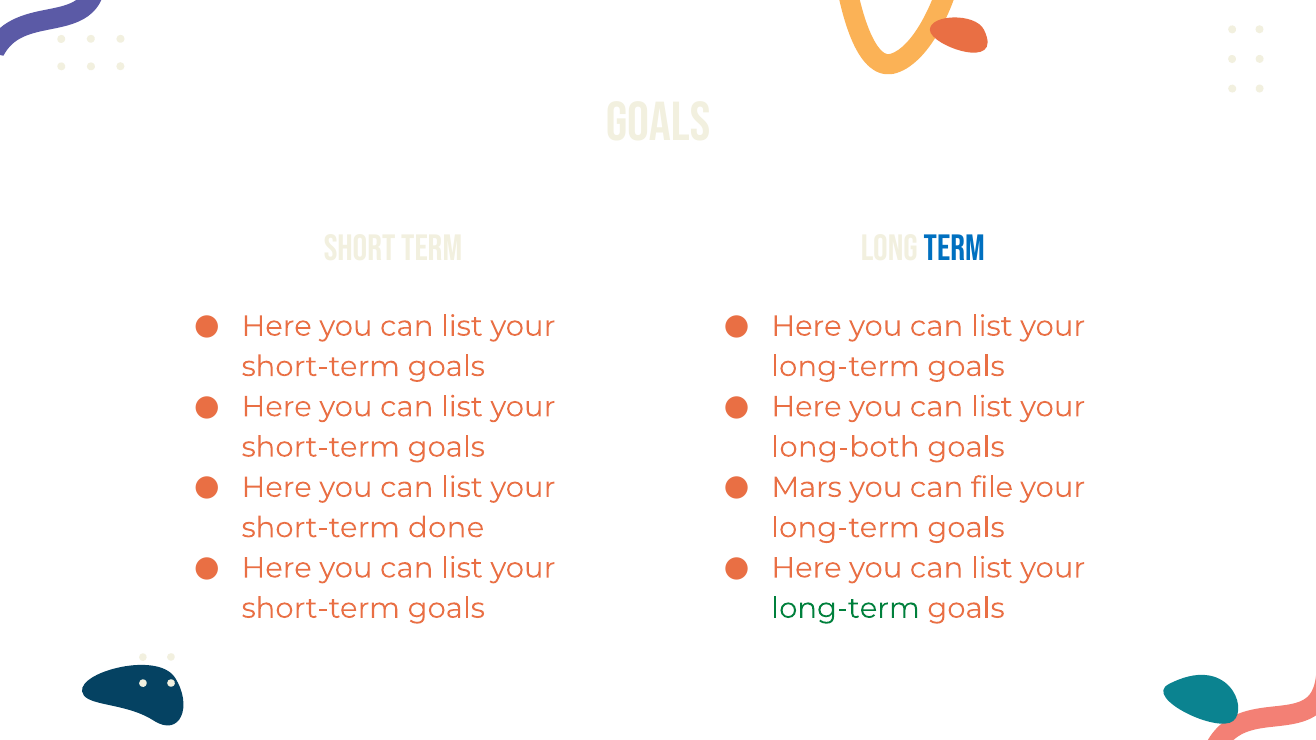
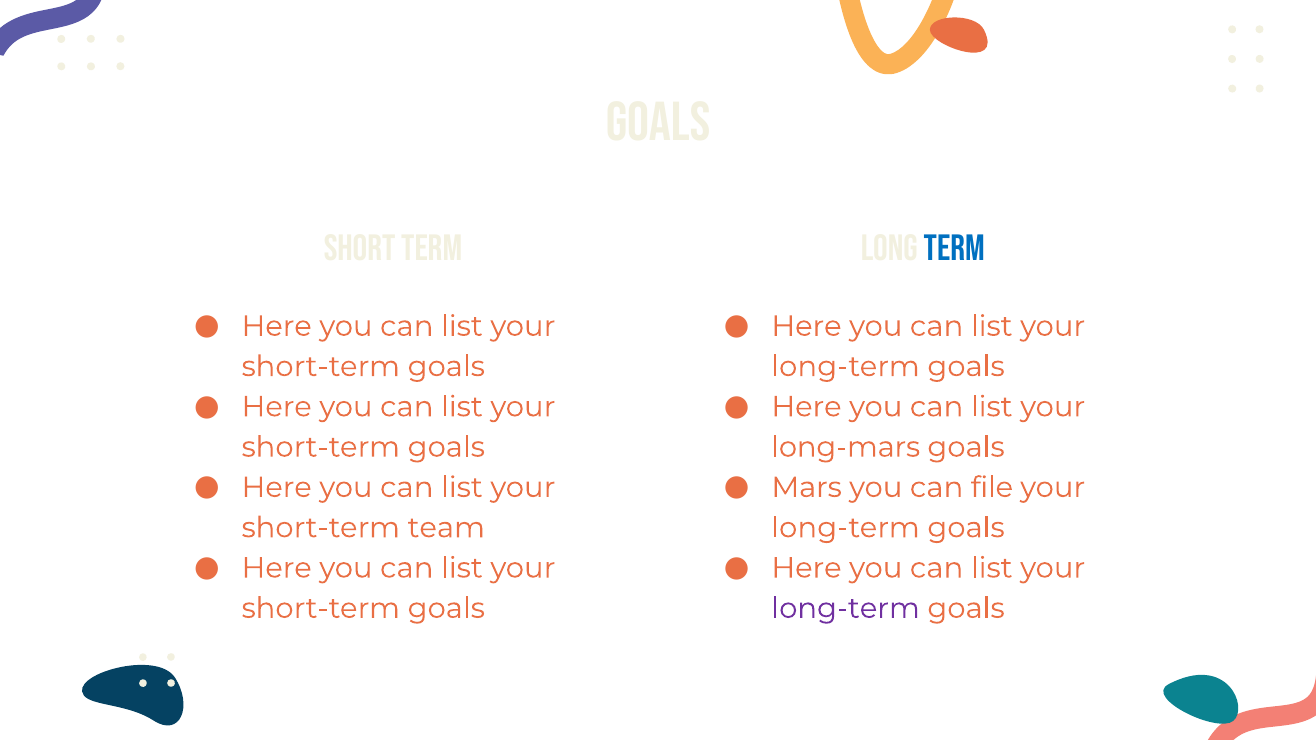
long-both: long-both -> long-mars
done: done -> team
long-term at (846, 608) colour: green -> purple
